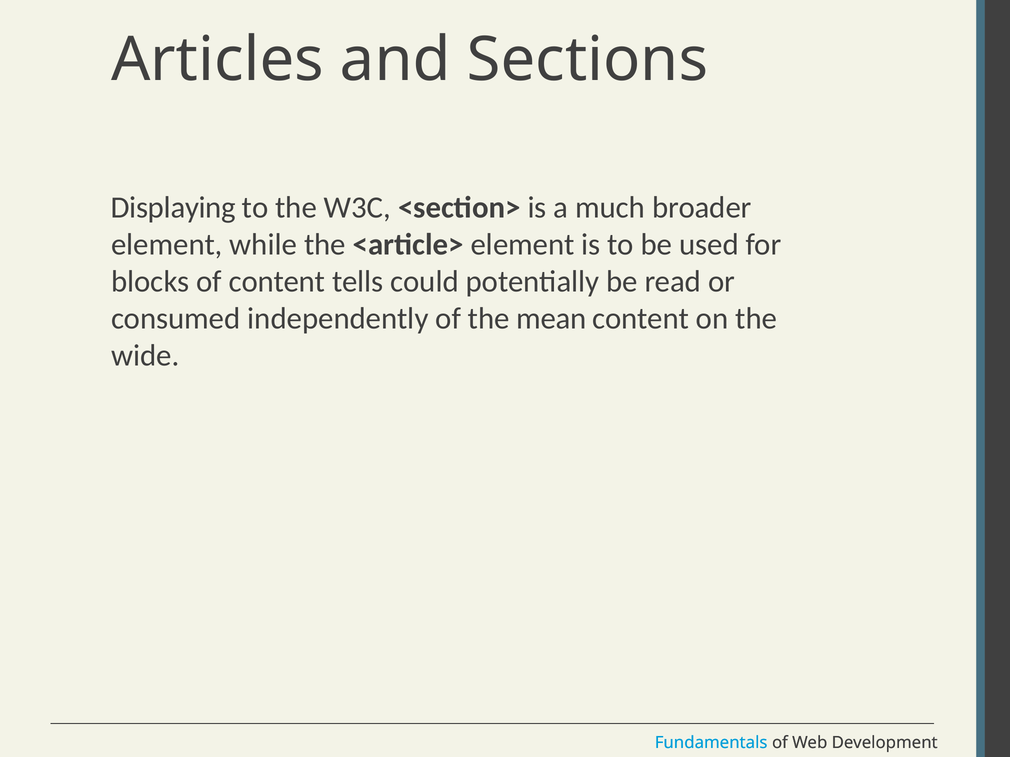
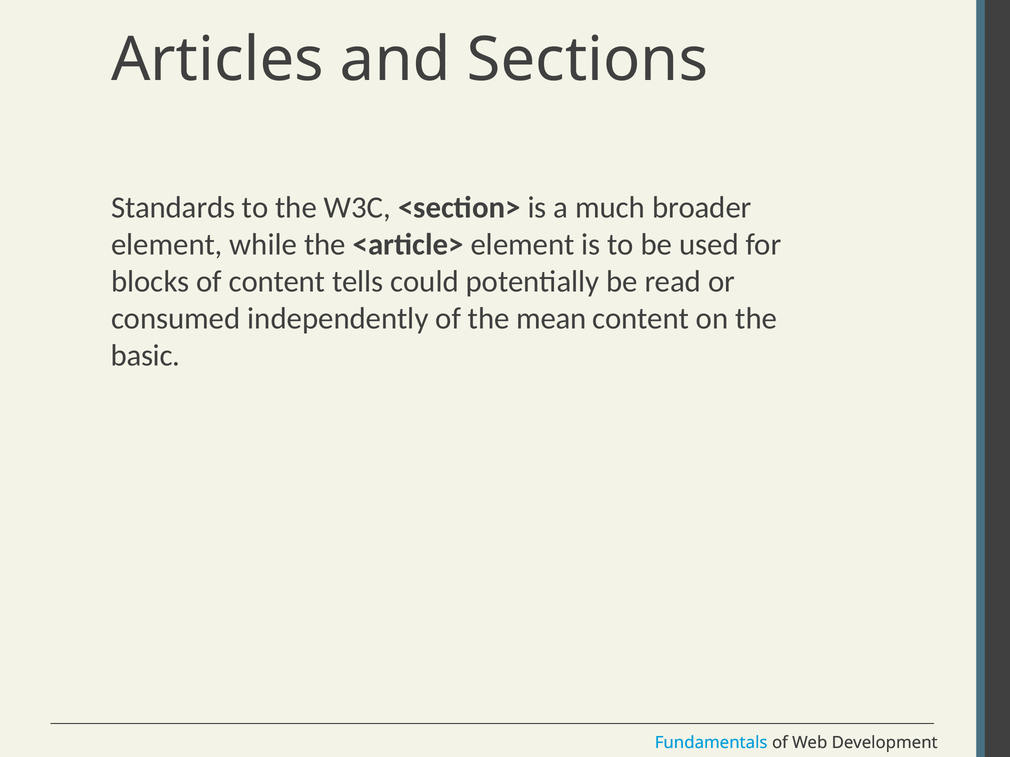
Displaying: Displaying -> Standards
wide: wide -> basic
